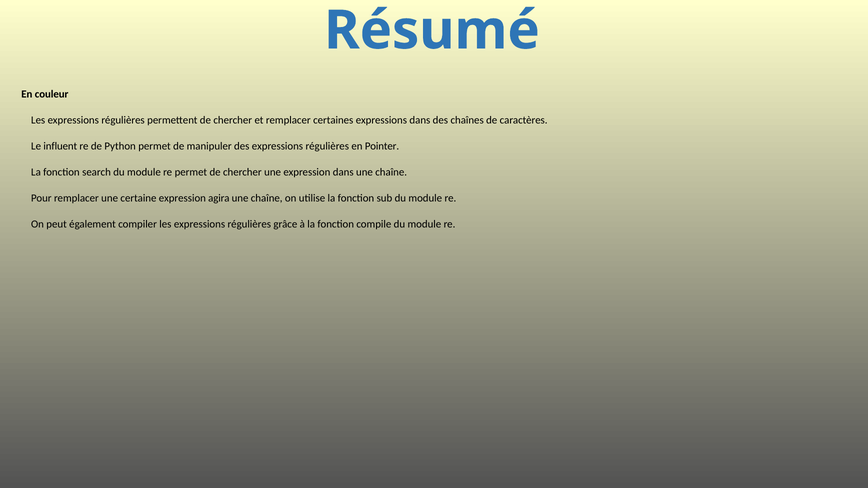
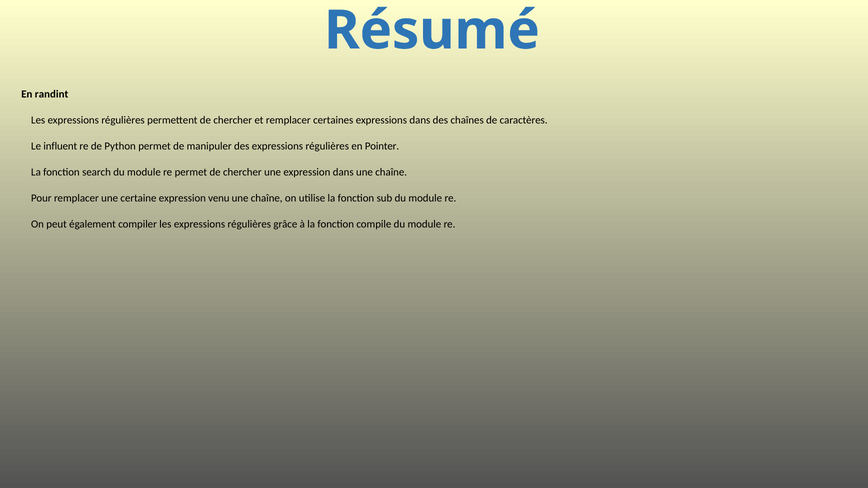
couleur: couleur -> randint
agira: agira -> venu
